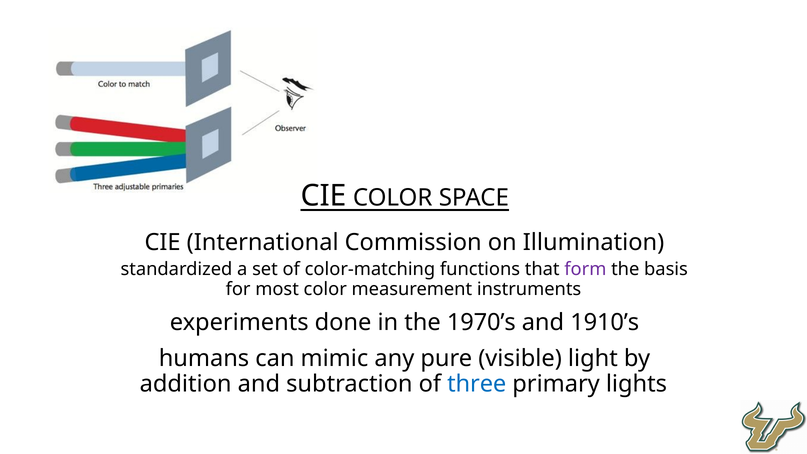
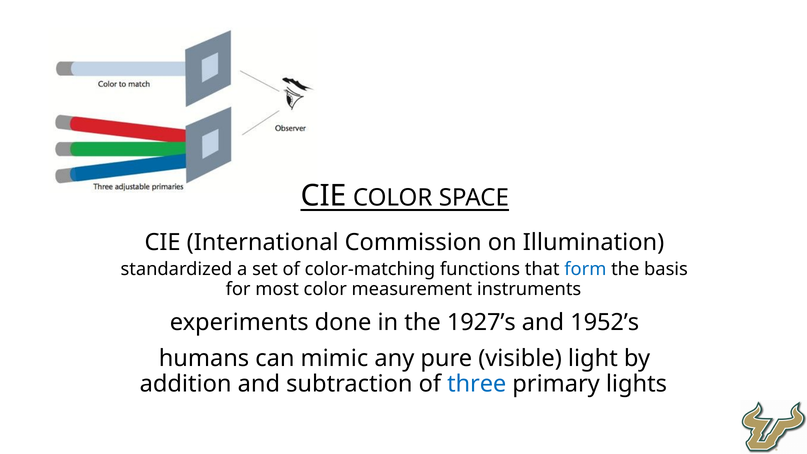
form colour: purple -> blue
1970’s: 1970’s -> 1927’s
1910’s: 1910’s -> 1952’s
